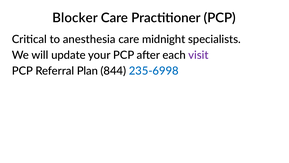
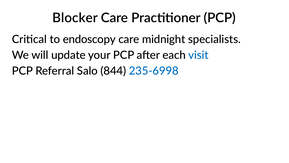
anesthesia: anesthesia -> endoscopy
visit colour: purple -> blue
Plan: Plan -> Salo
